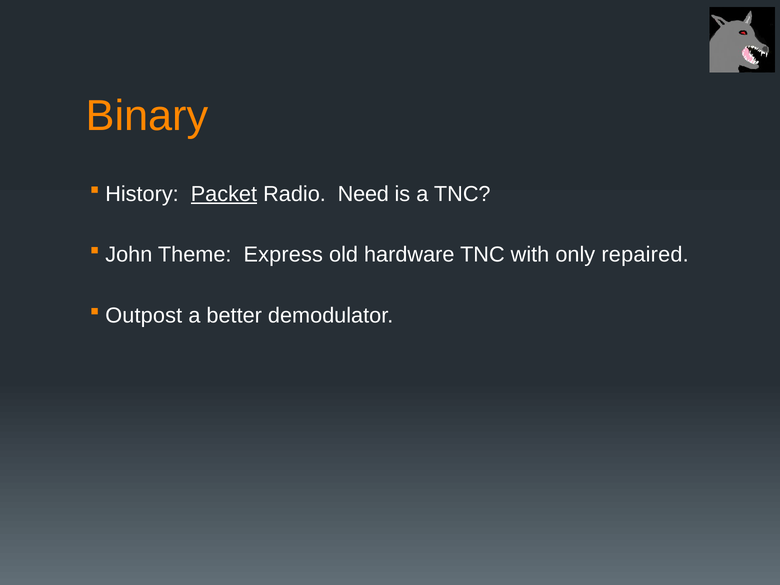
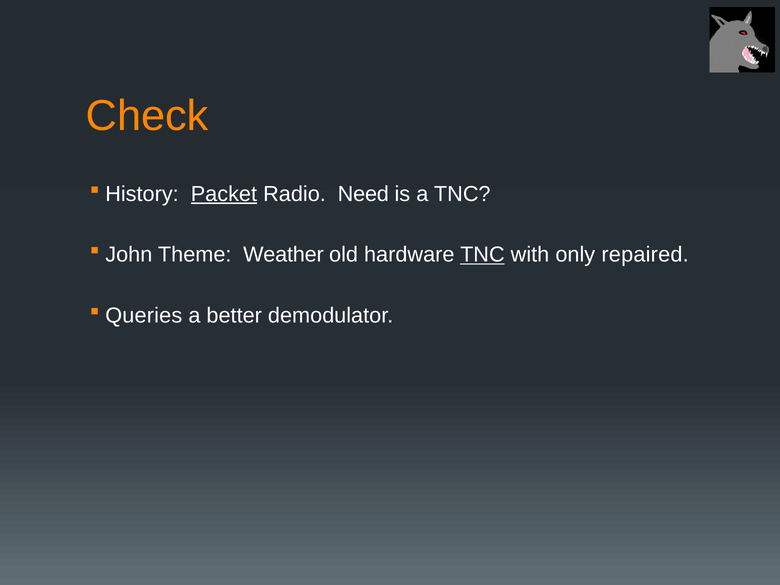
Binary: Binary -> Check
Express: Express -> Weather
TNC at (482, 255) underline: none -> present
Outpost: Outpost -> Queries
